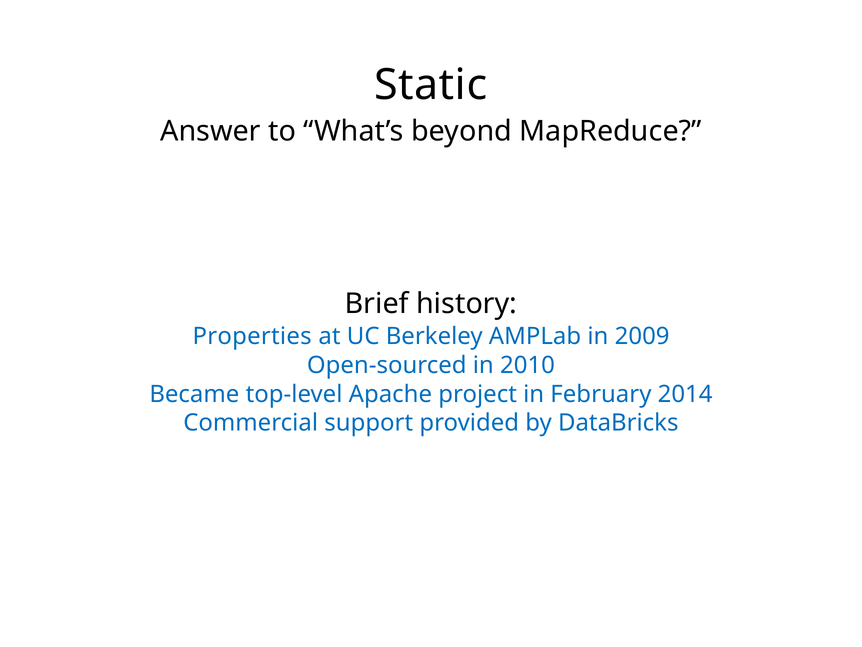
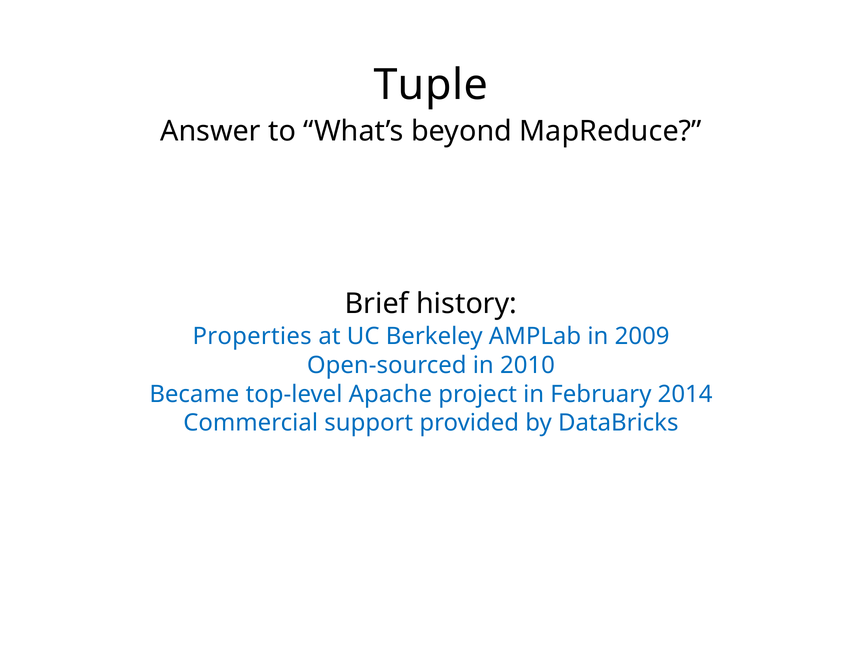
Static: Static -> Tuple
